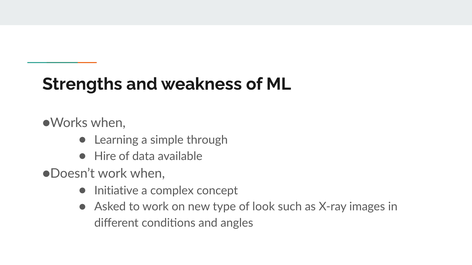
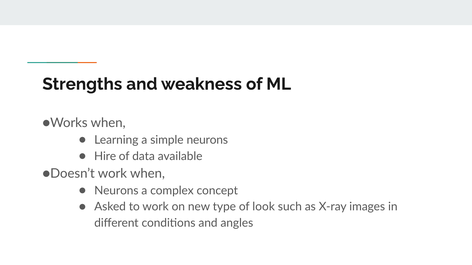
simple through: through -> neurons
Initiative at (116, 191): Initiative -> Neurons
